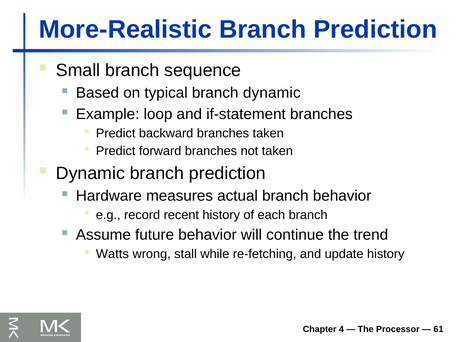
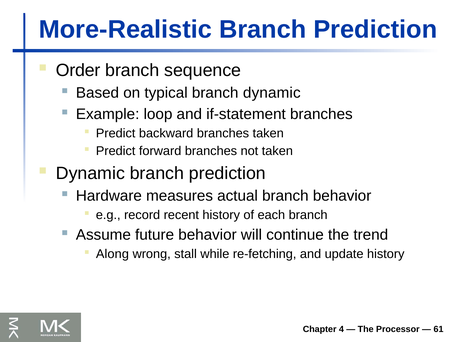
Small: Small -> Order
Watts: Watts -> Along
